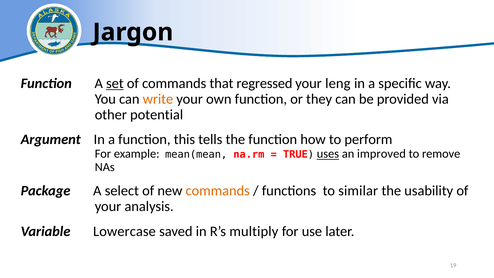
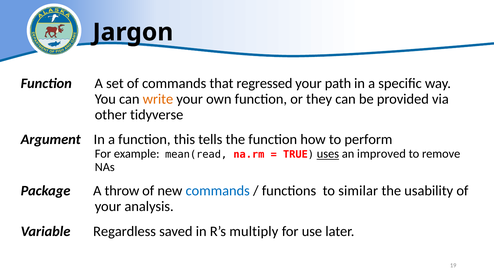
set underline: present -> none
leng: leng -> path
potential: potential -> tidyverse
mean(mean: mean(mean -> mean(read
select: select -> throw
commands at (218, 191) colour: orange -> blue
Lowercase: Lowercase -> Regardless
